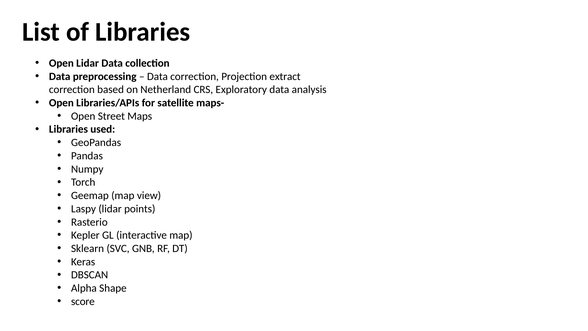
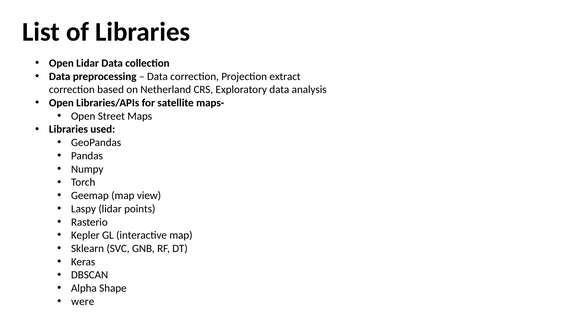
score: score -> were
